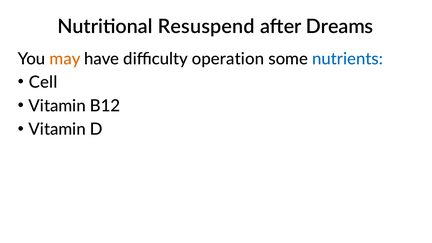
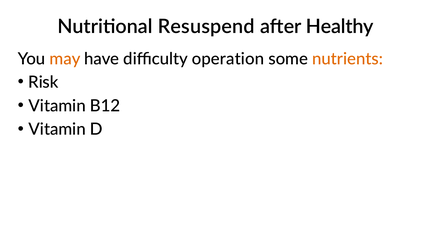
Dreams: Dreams -> Healthy
nutrients colour: blue -> orange
Cell: Cell -> Risk
